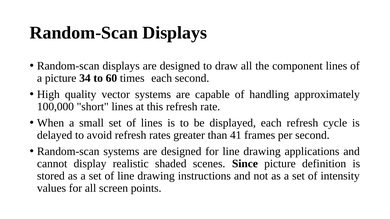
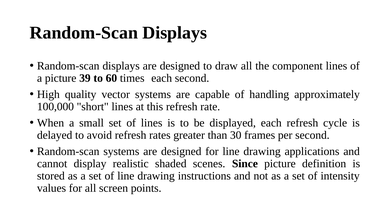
34: 34 -> 39
41: 41 -> 30
